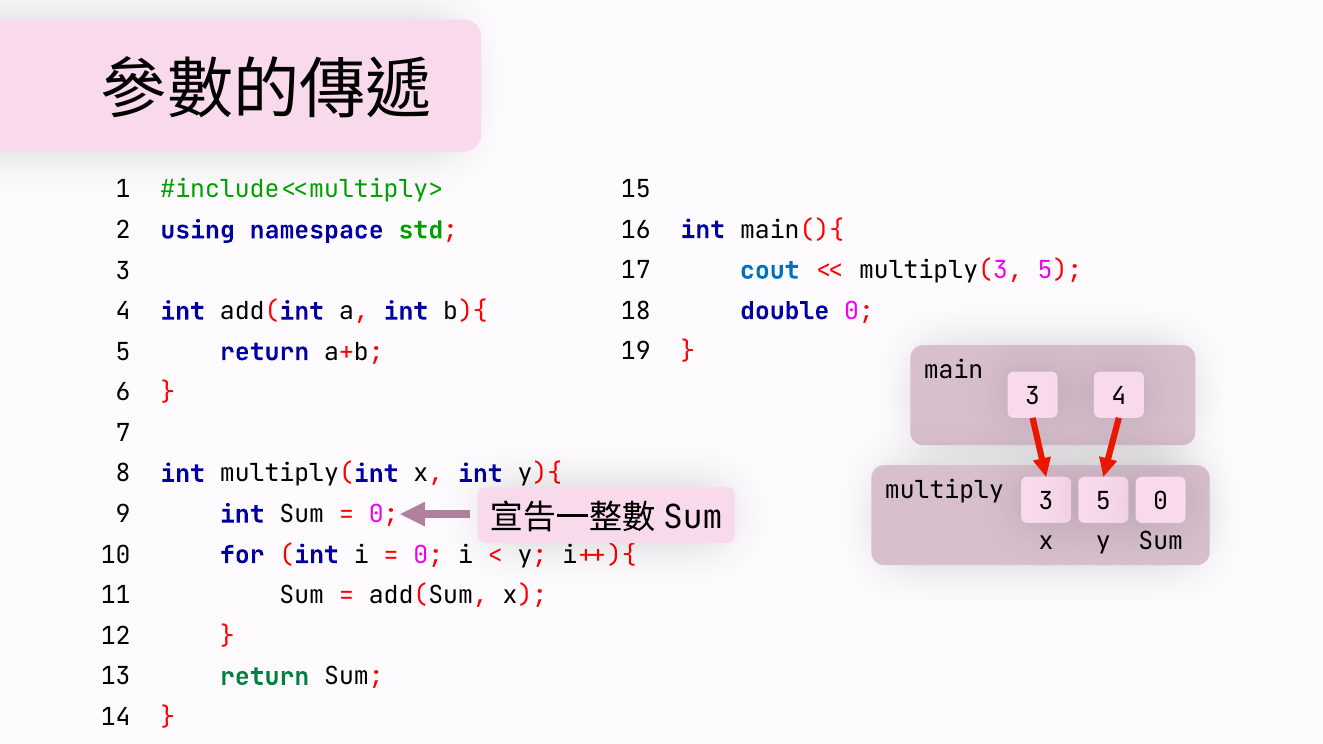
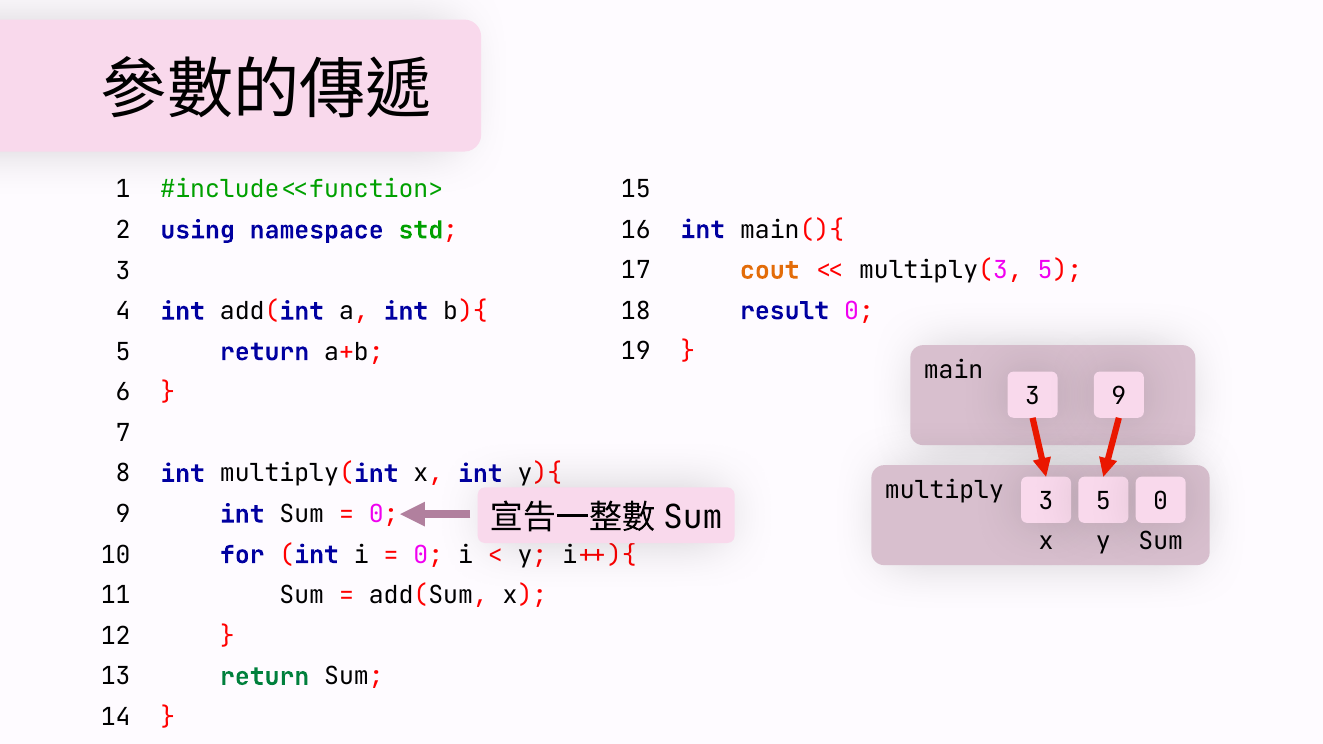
<multiply>: <multiply> -> <function>
cout colour: blue -> orange
double: double -> result
4 at (1119, 396): 4 -> 9
